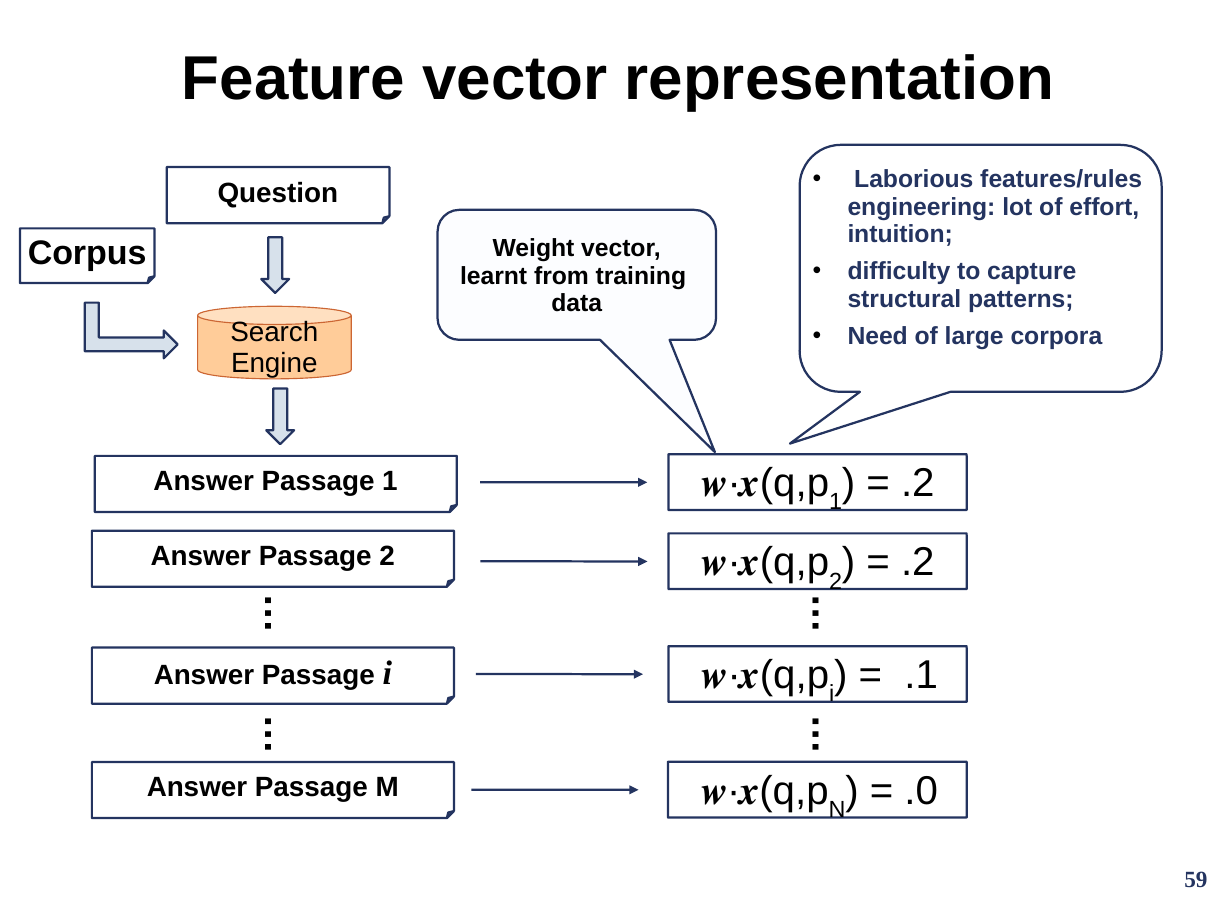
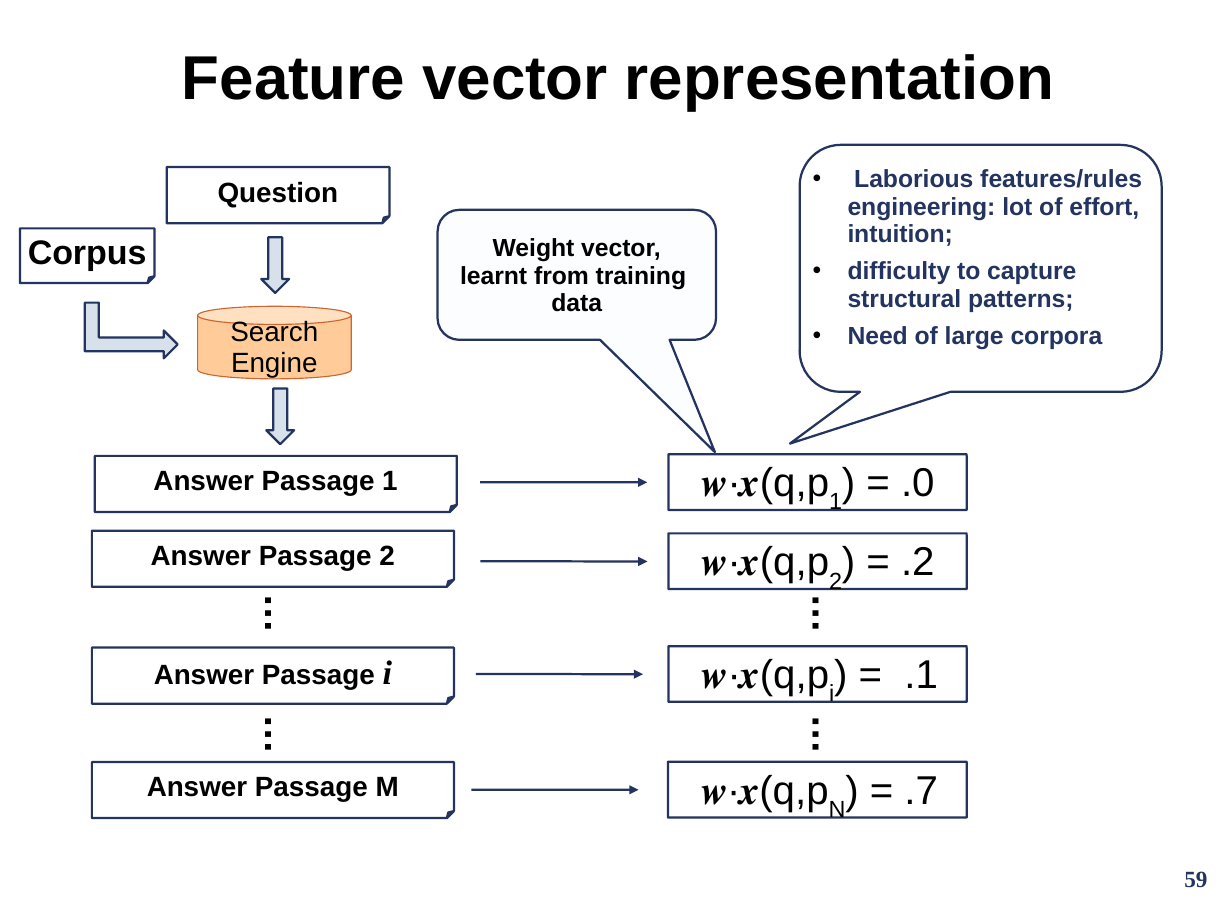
.2 at (918, 483): .2 -> .0
.0: .0 -> .7
